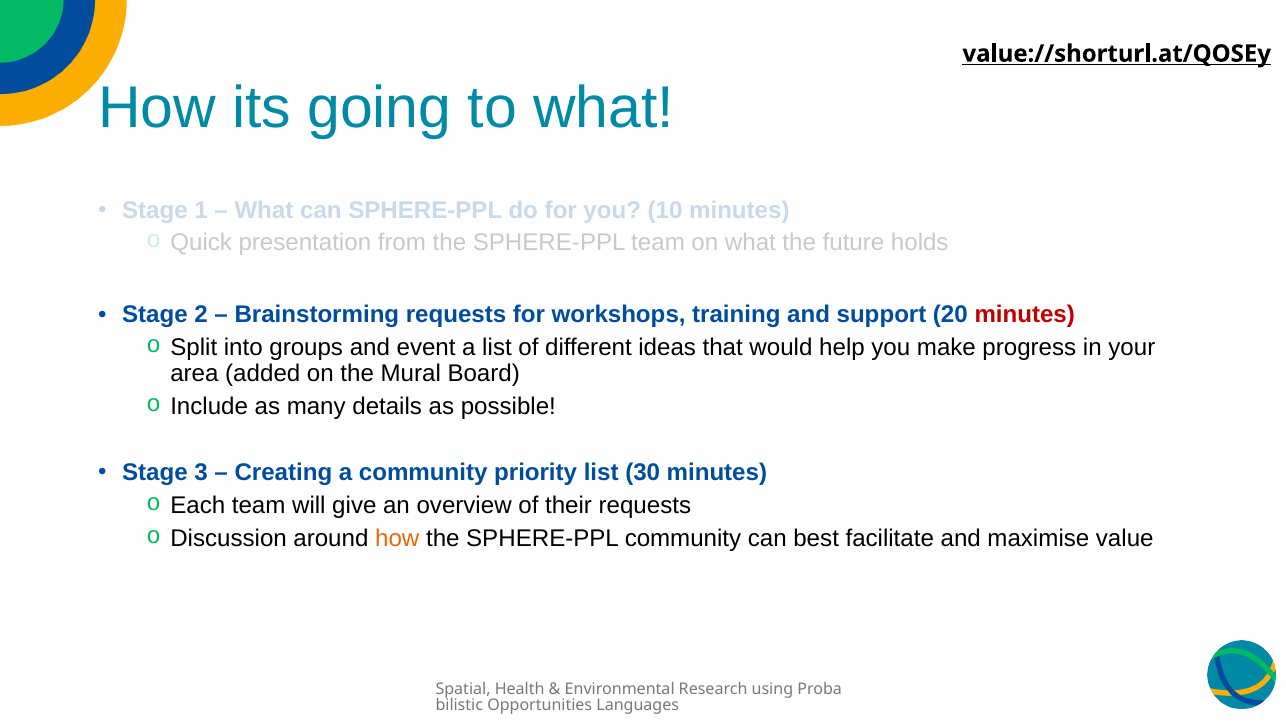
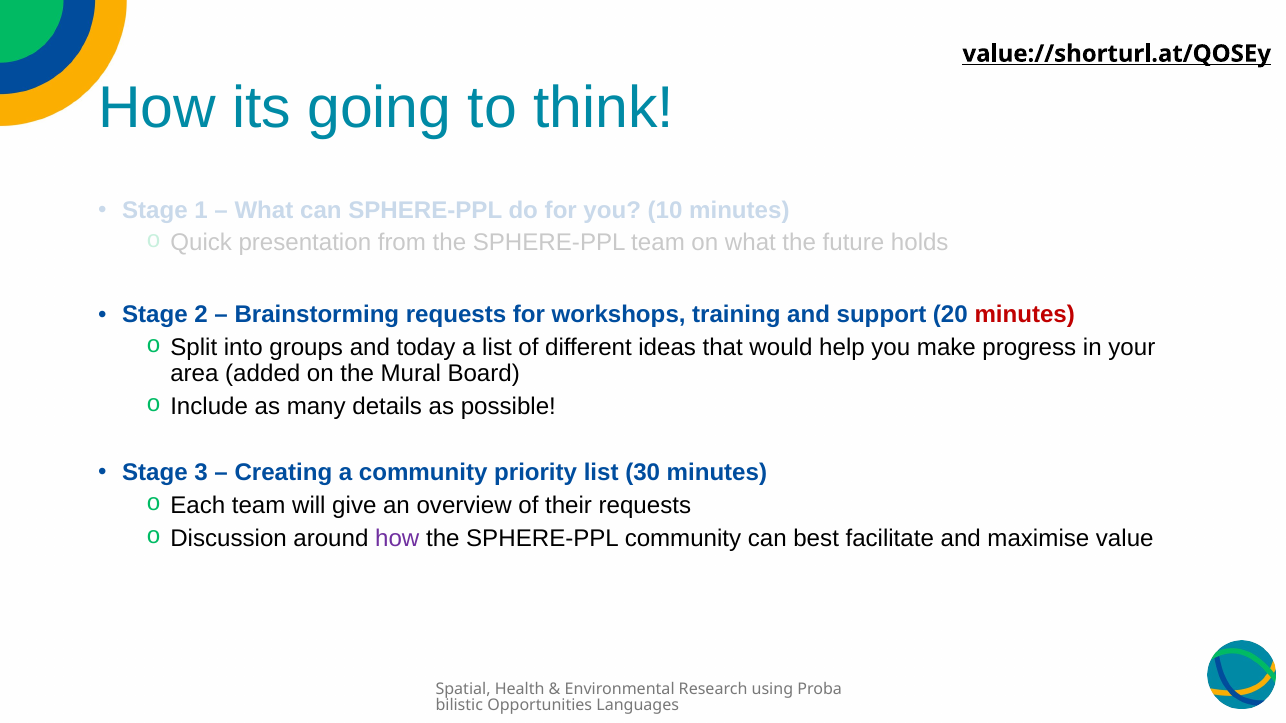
to what: what -> think
event: event -> today
how at (397, 538) colour: orange -> purple
